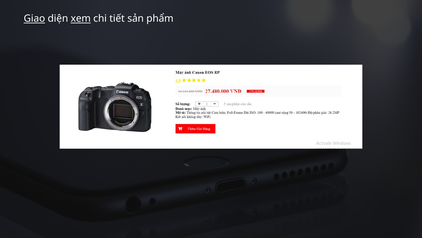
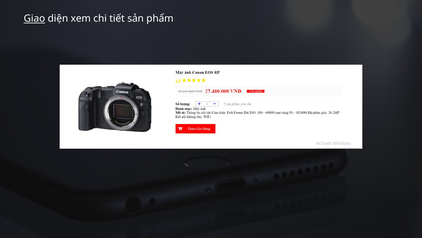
xem underline: present -> none
